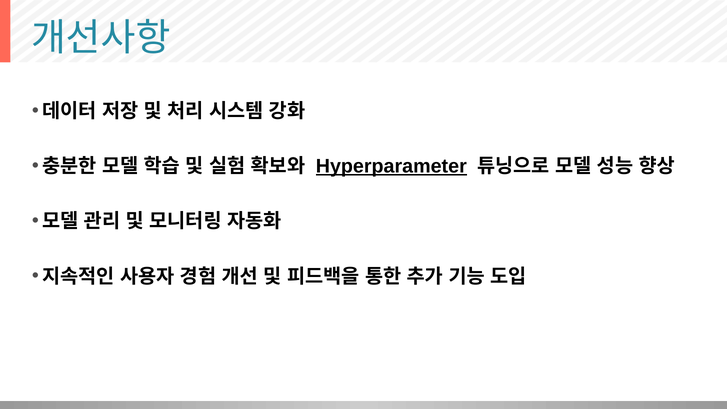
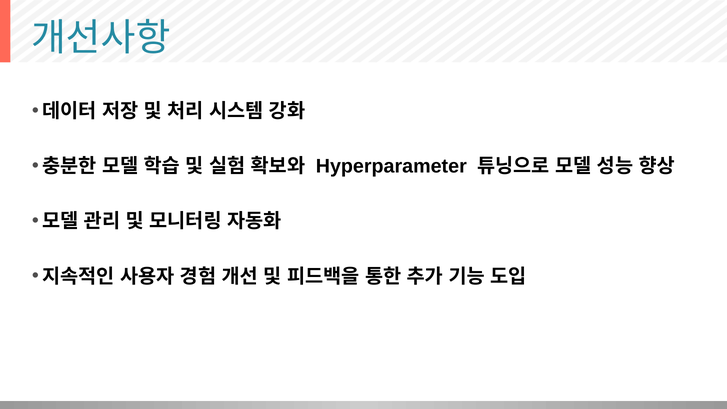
Hyperparameter underline: present -> none
